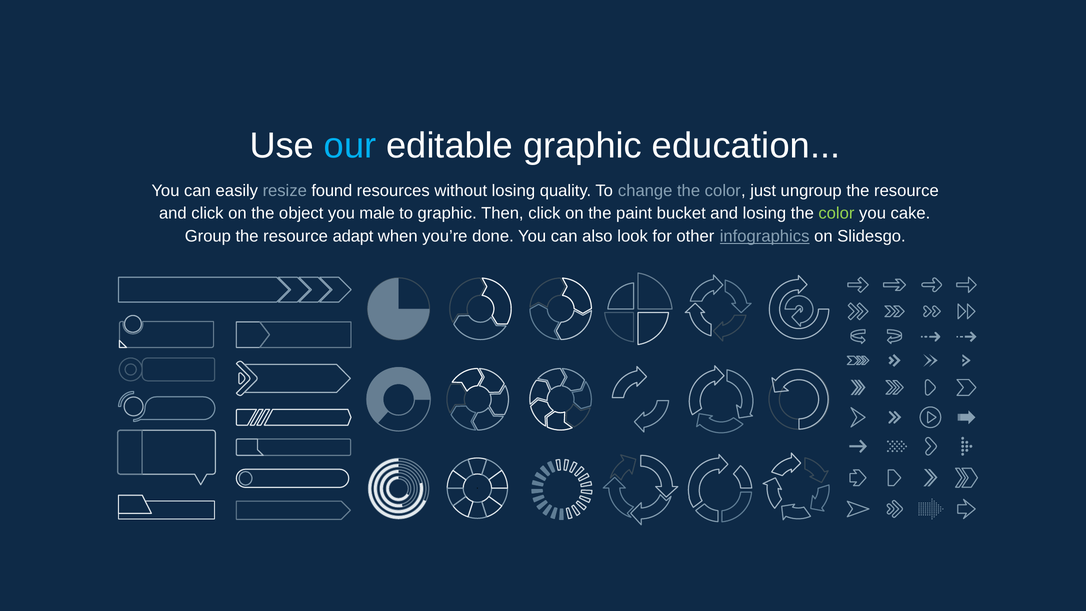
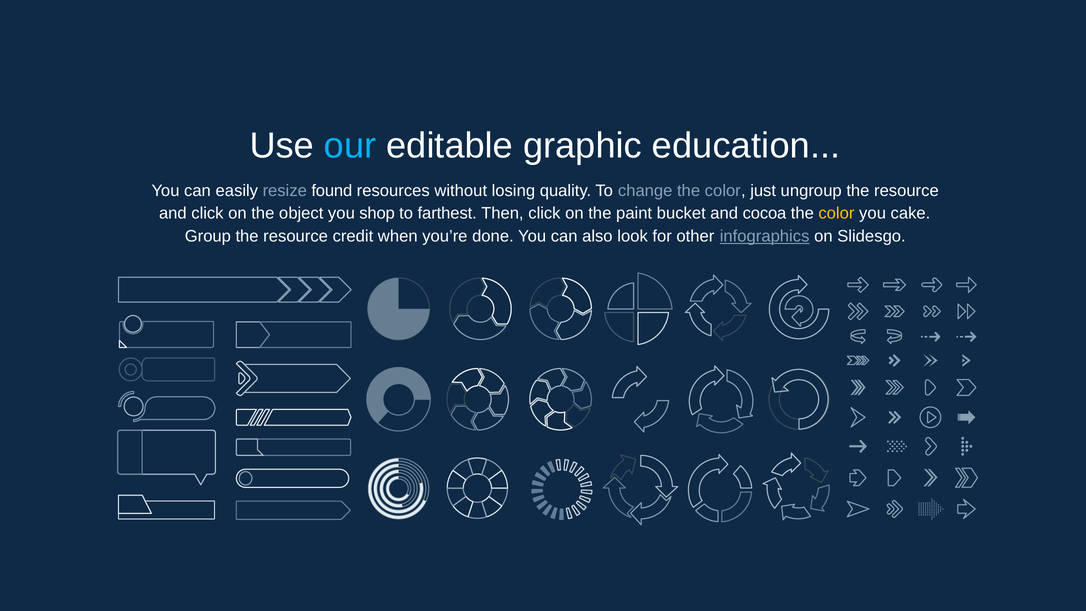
male: male -> shop
to graphic: graphic -> farthest
and losing: losing -> cocoa
color at (836, 213) colour: light green -> yellow
adapt: adapt -> credit
